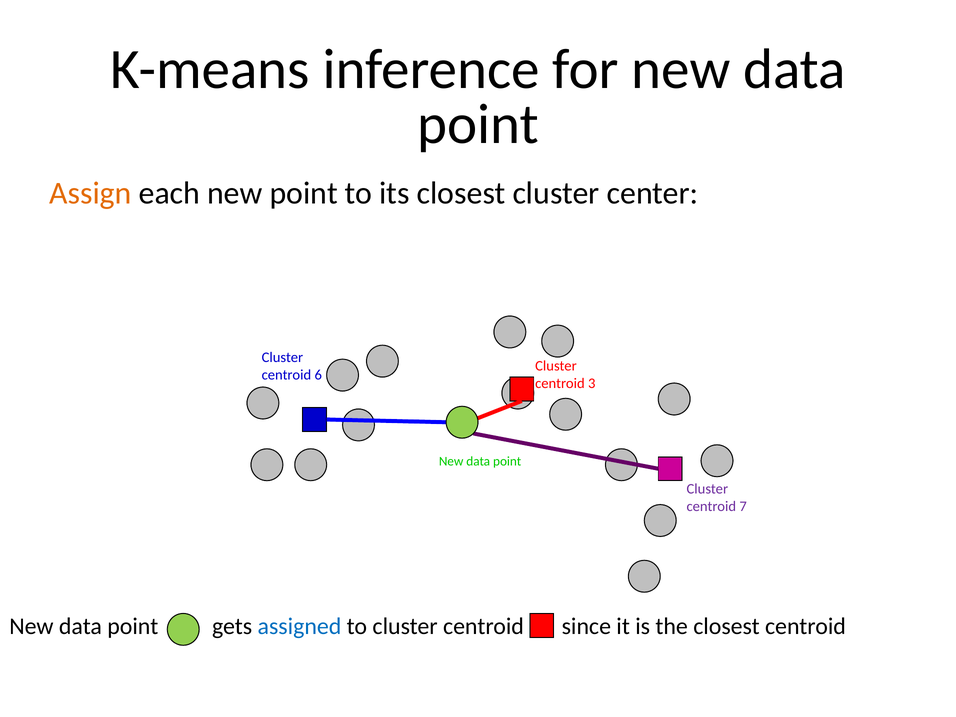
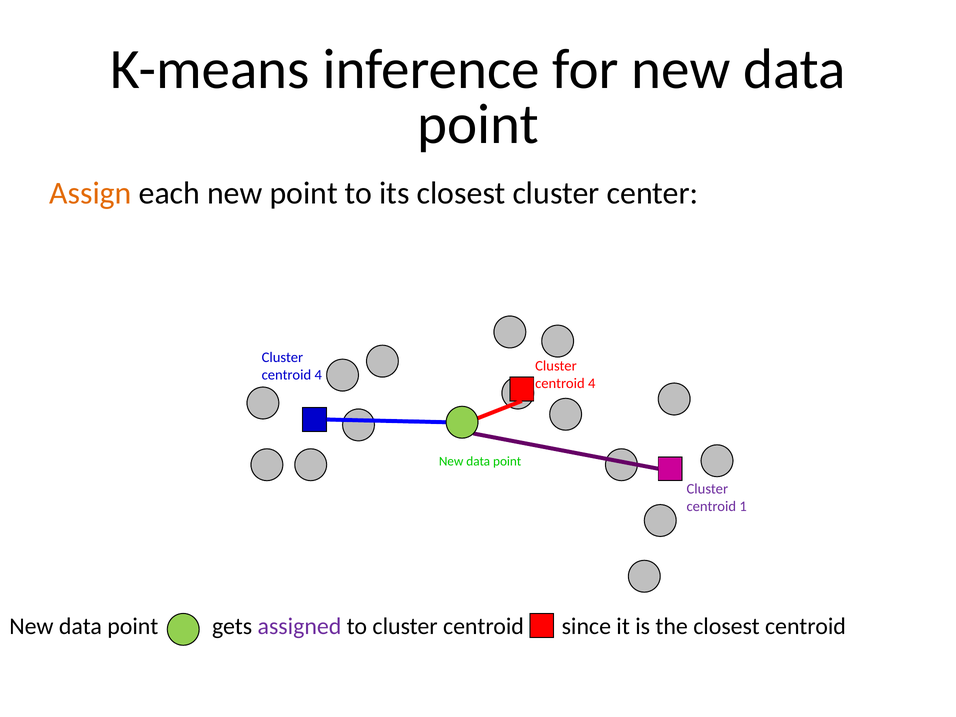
6 at (318, 375): 6 -> 4
3 at (592, 384): 3 -> 4
7: 7 -> 1
assigned colour: blue -> purple
